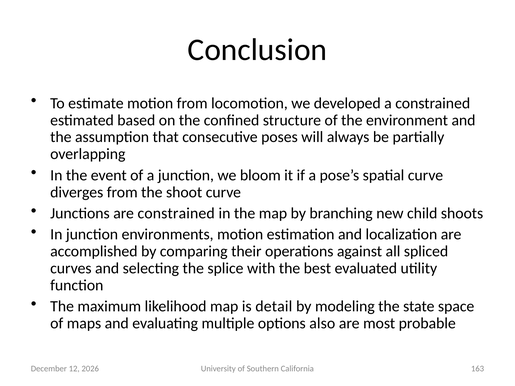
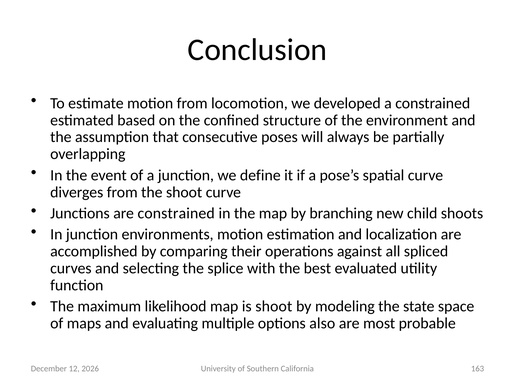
bloom: bloom -> define
is detail: detail -> shoot
